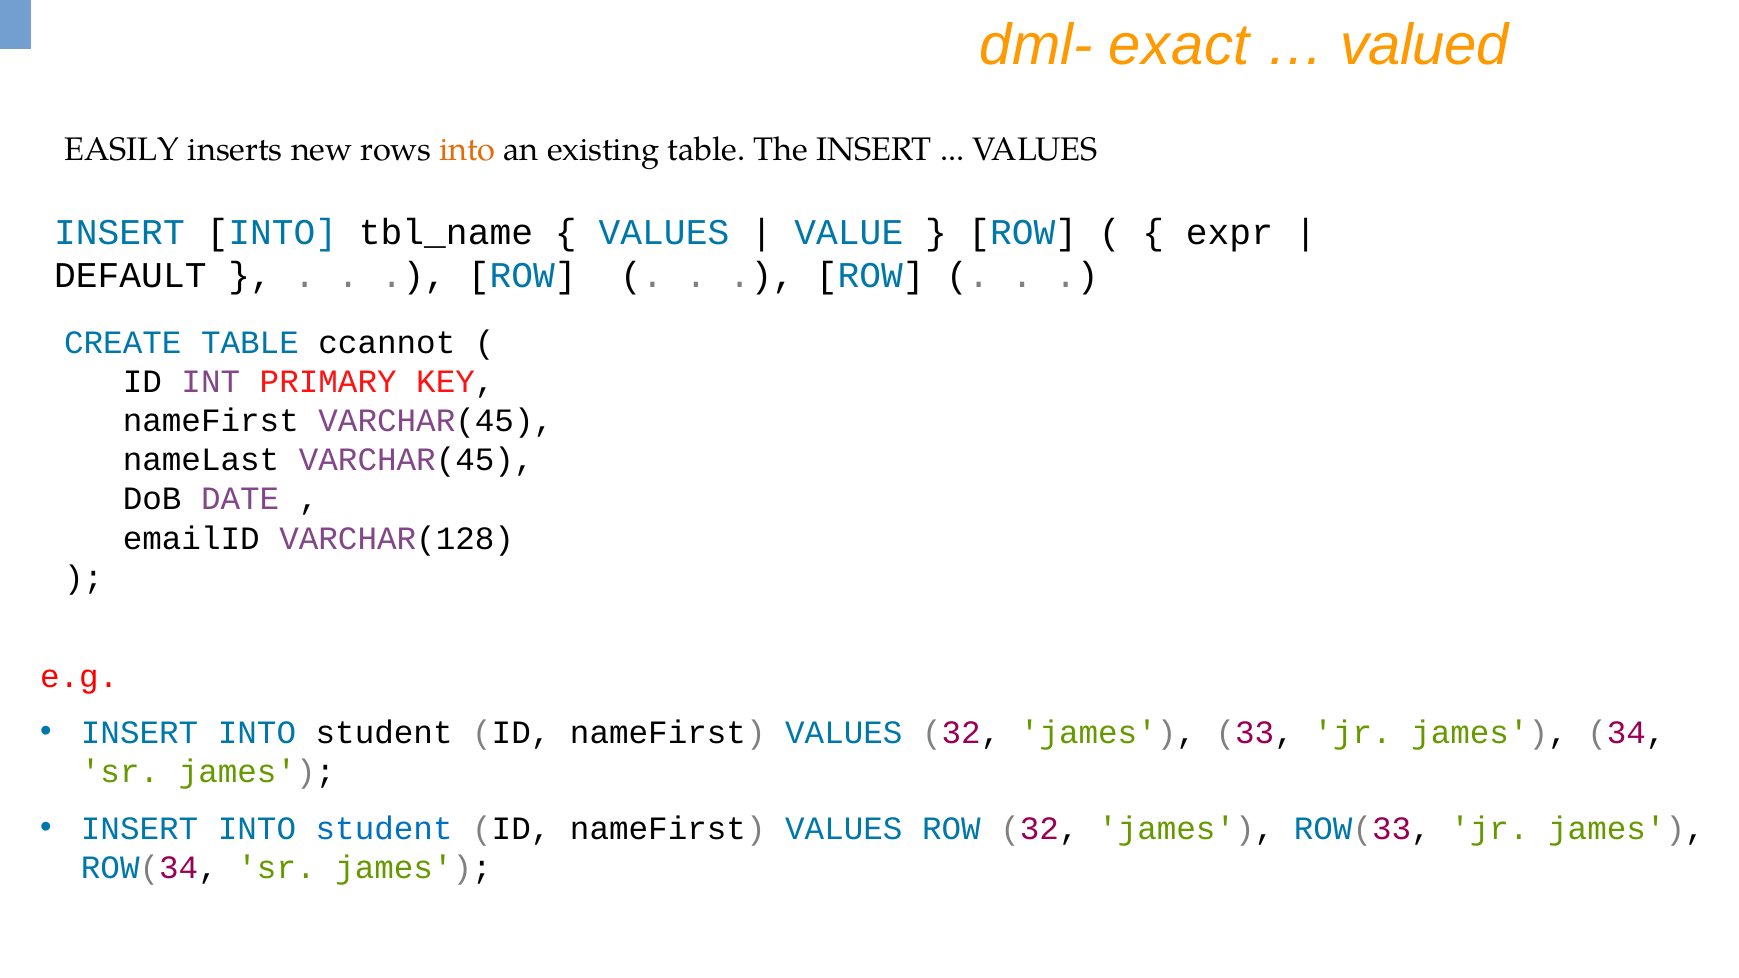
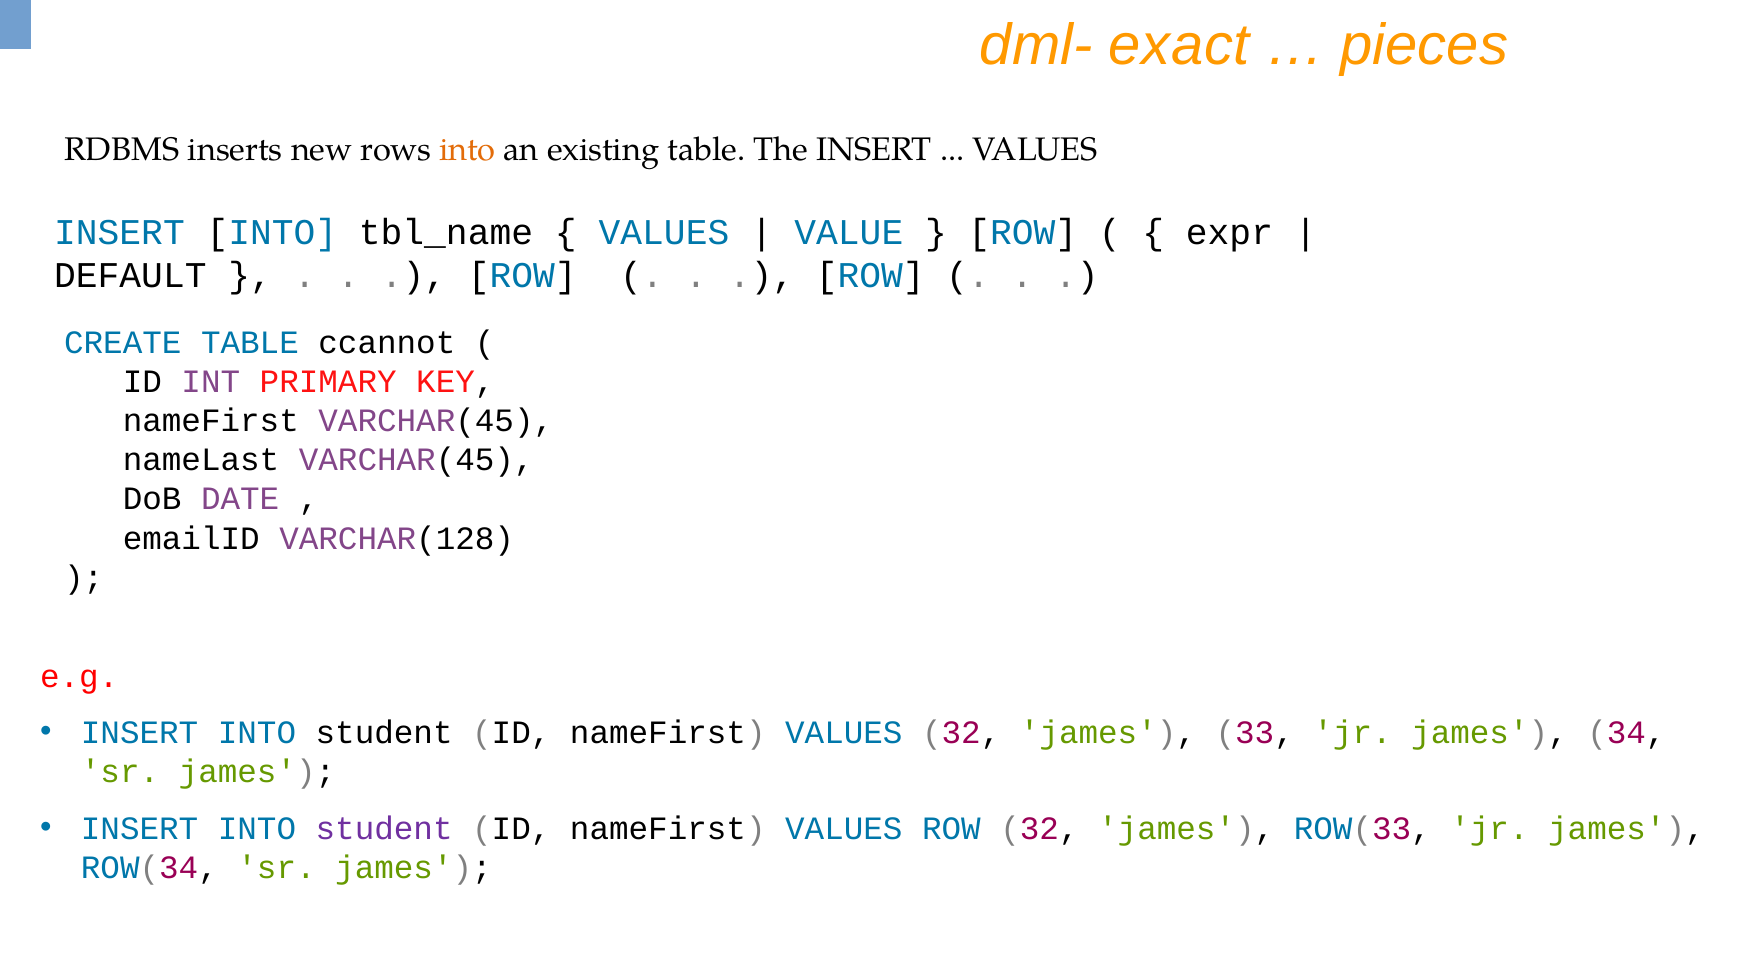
valued: valued -> pieces
EASILY: EASILY -> RDBMS
student at (384, 829) colour: blue -> purple
